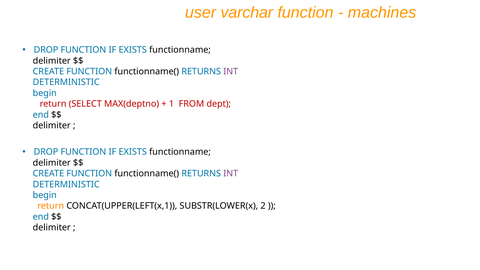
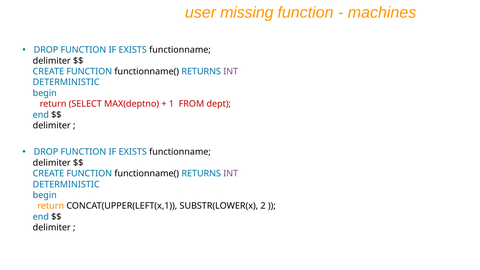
varchar: varchar -> missing
